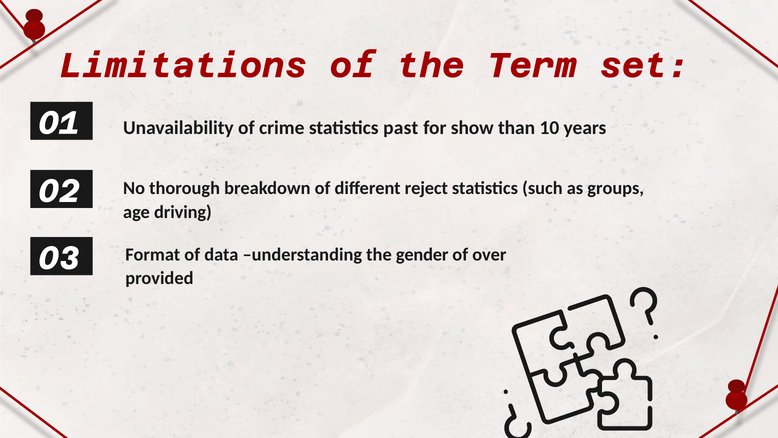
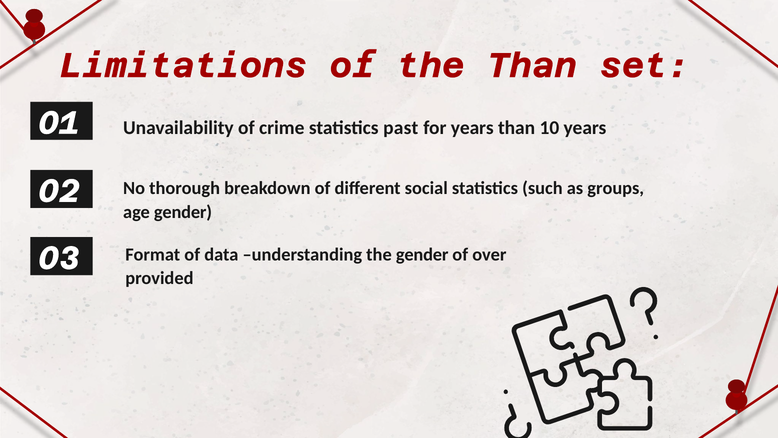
the Term: Term -> Than
for show: show -> years
reject: reject -> social
age driving: driving -> gender
